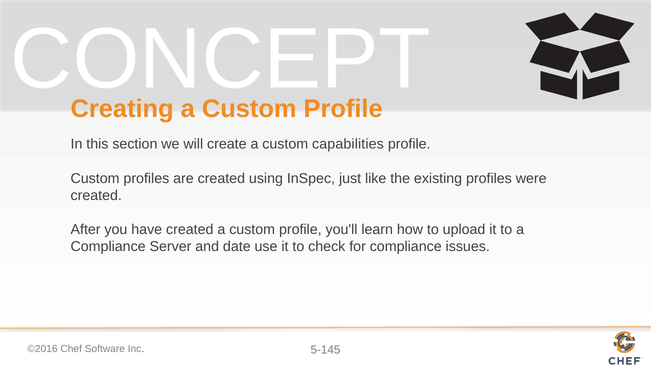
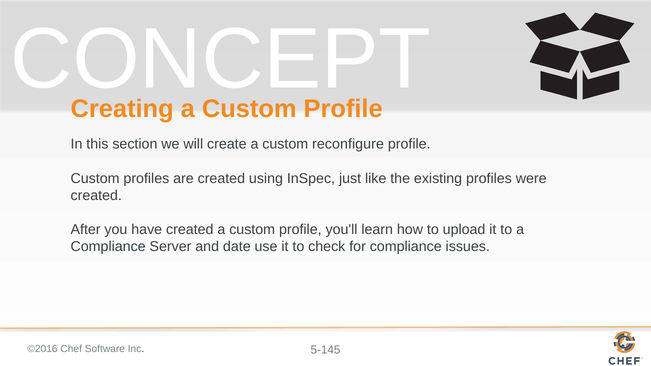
capabilities: capabilities -> reconfigure
